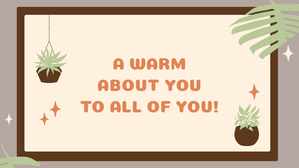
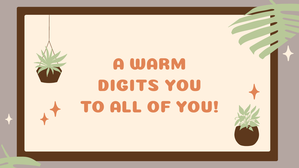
ABOUT: ABOUT -> DIGITS
